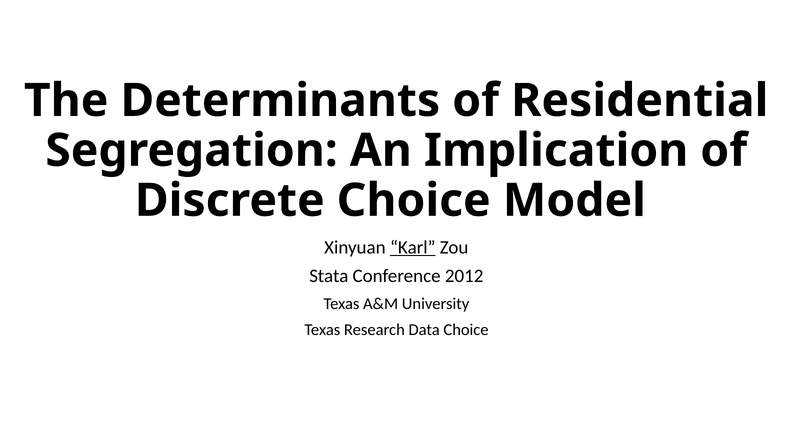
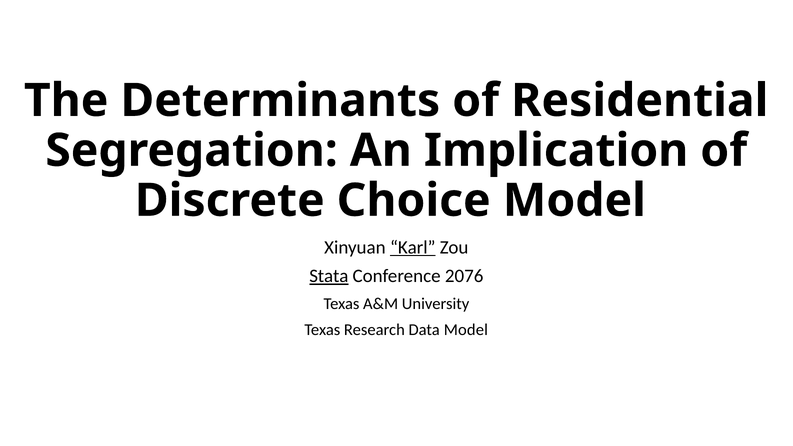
Stata underline: none -> present
2012: 2012 -> 2076
Data Choice: Choice -> Model
